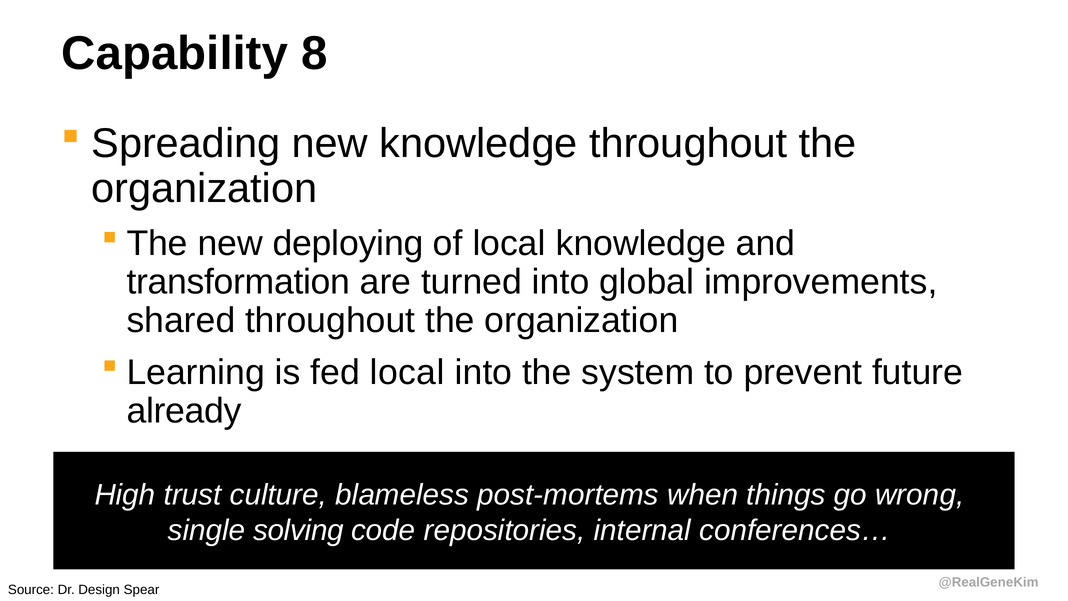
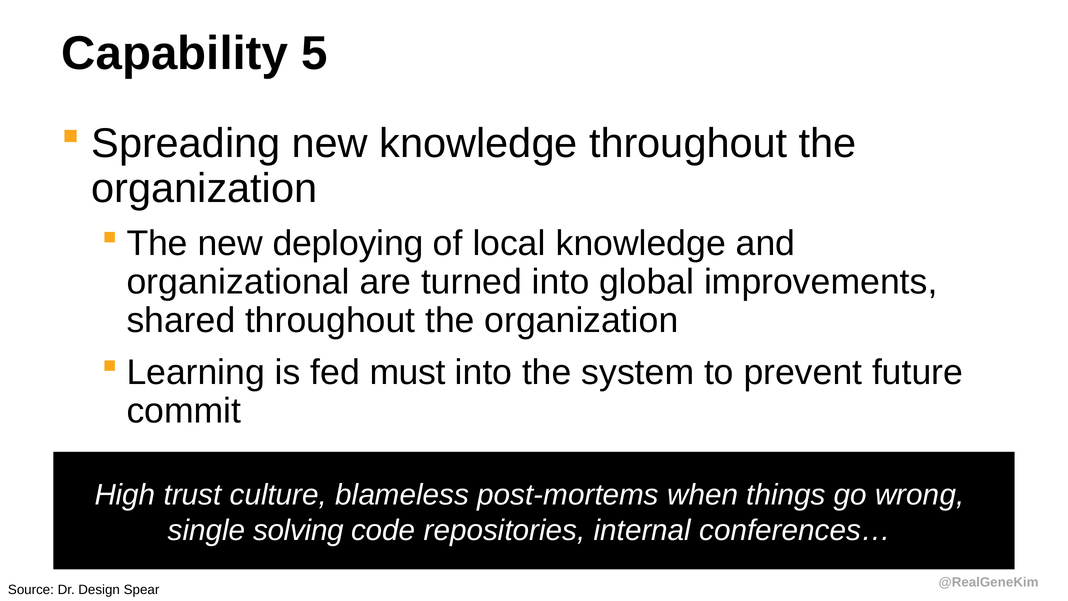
8: 8 -> 5
transformation: transformation -> organizational
fed local: local -> must
already: already -> commit
